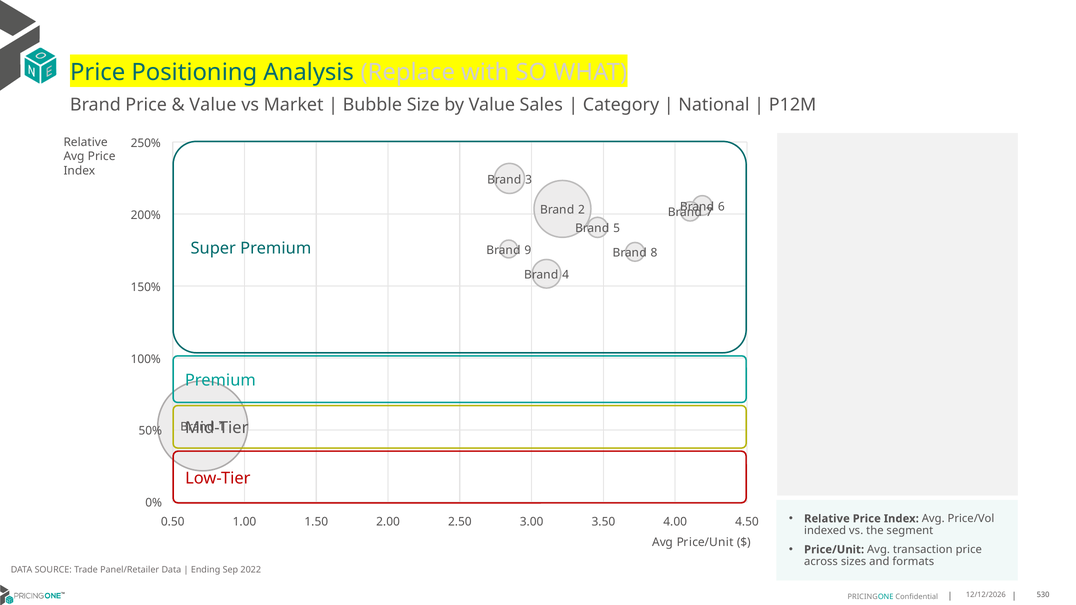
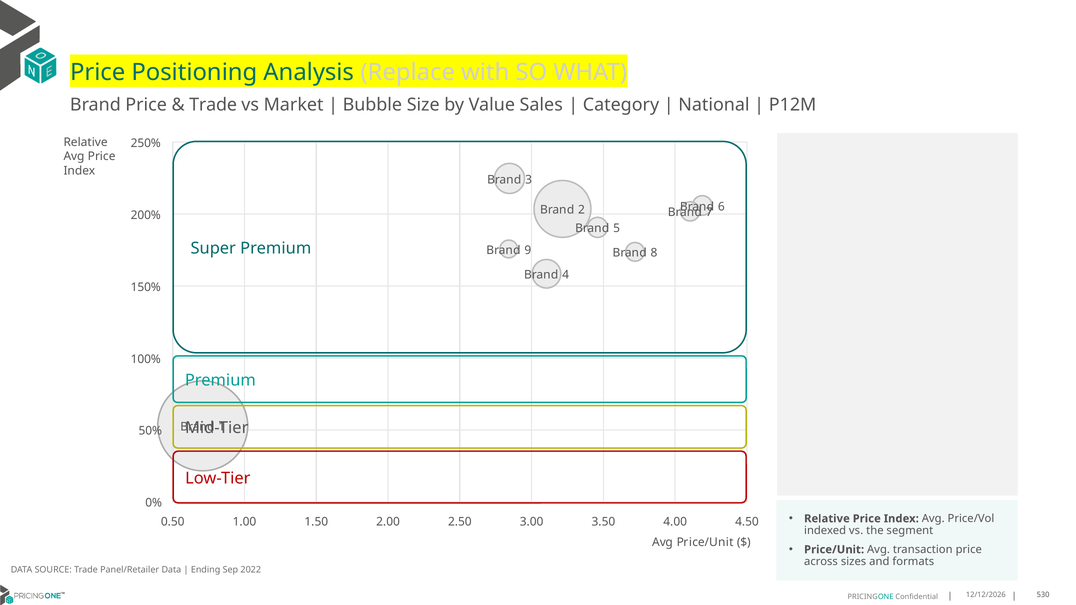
Value at (213, 105): Value -> Trade
